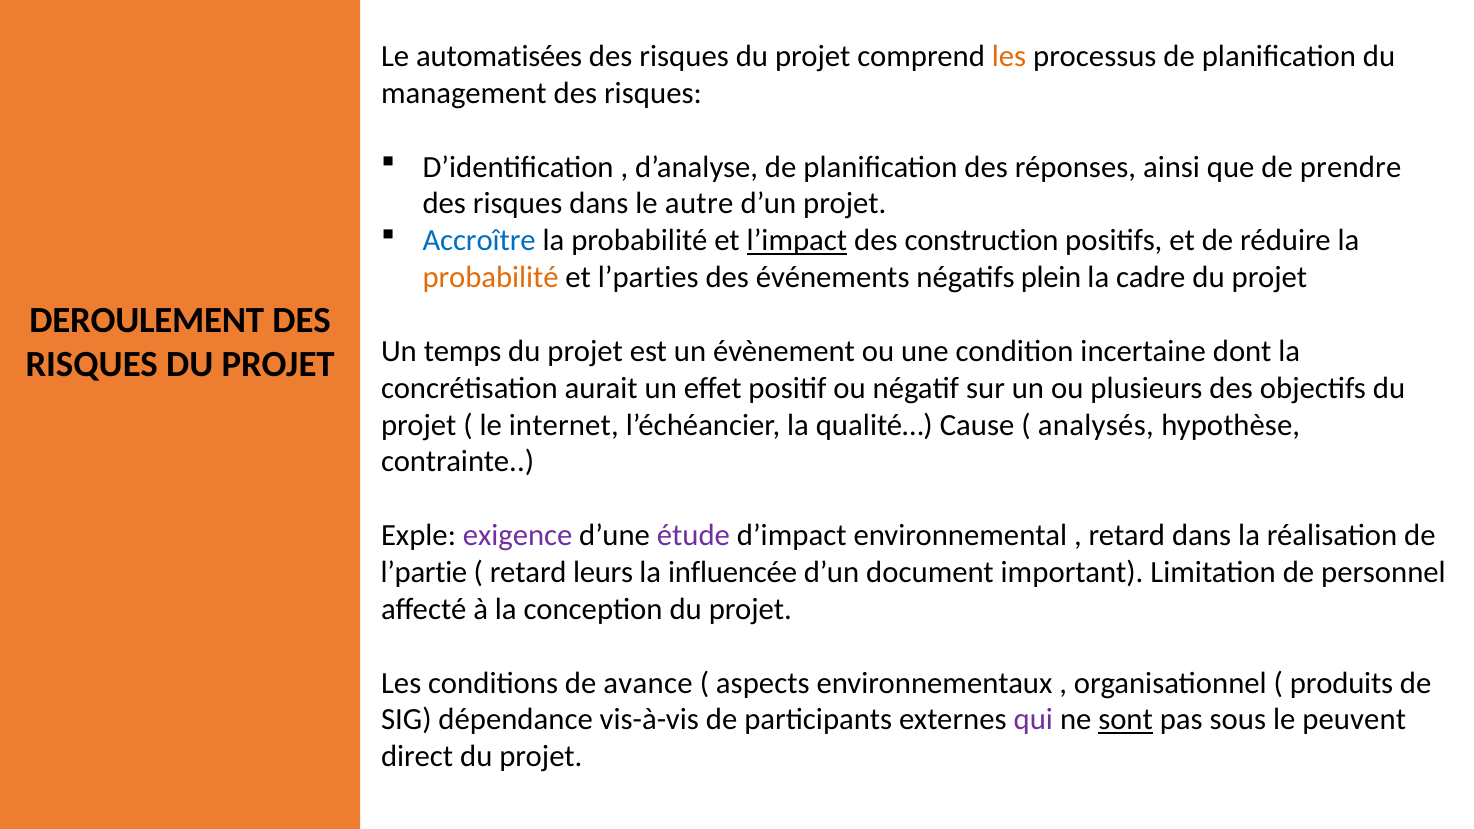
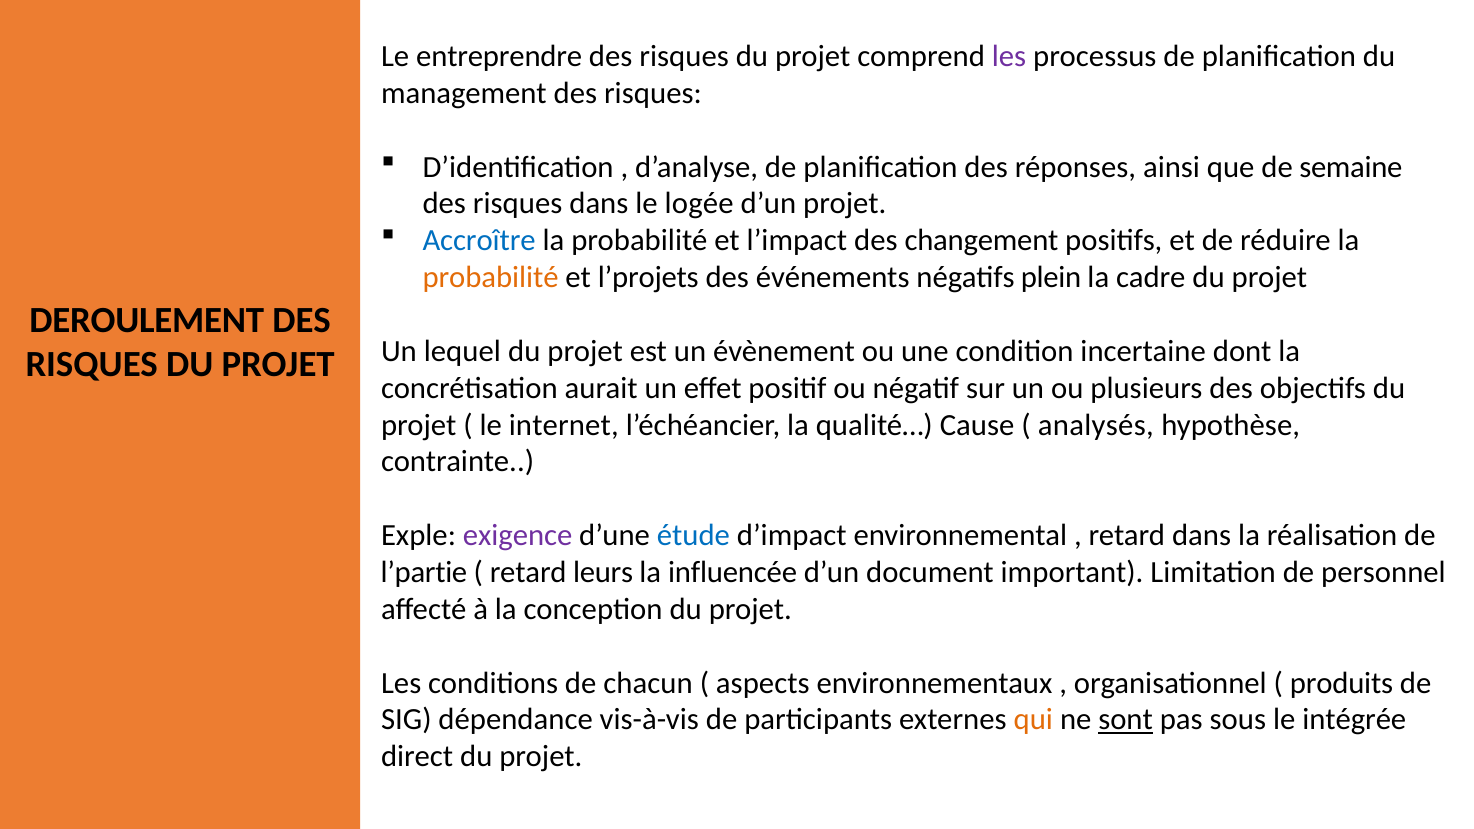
automatisées: automatisées -> entreprendre
les at (1009, 56) colour: orange -> purple
prendre: prendre -> semaine
autre: autre -> logée
l’impact underline: present -> none
construction: construction -> changement
l’parties: l’parties -> l’projets
temps: temps -> lequel
étude colour: purple -> blue
avance: avance -> chacun
qui colour: purple -> orange
peuvent: peuvent -> intégrée
